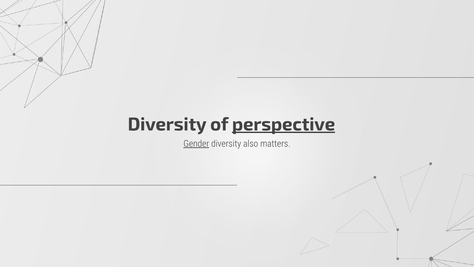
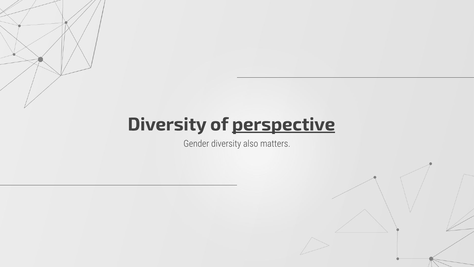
Gender underline: present -> none
